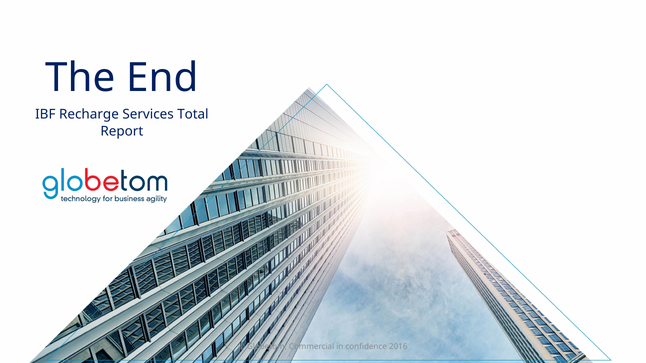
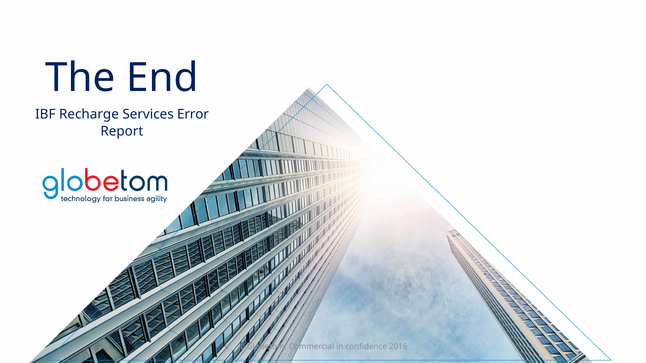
Total: Total -> Error
